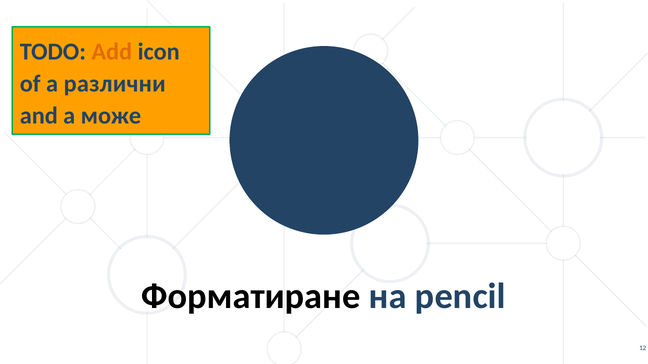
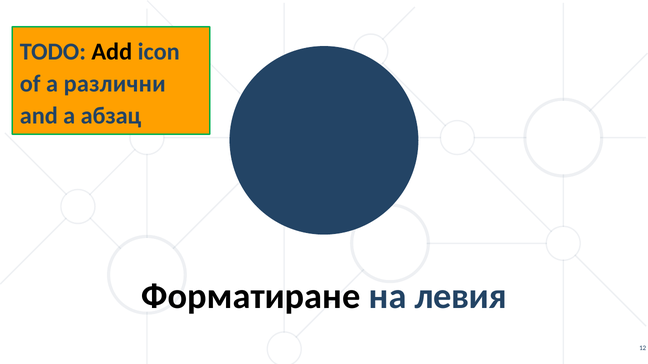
Add colour: orange -> black
може: може -> абзац
pencil: pencil -> левия
